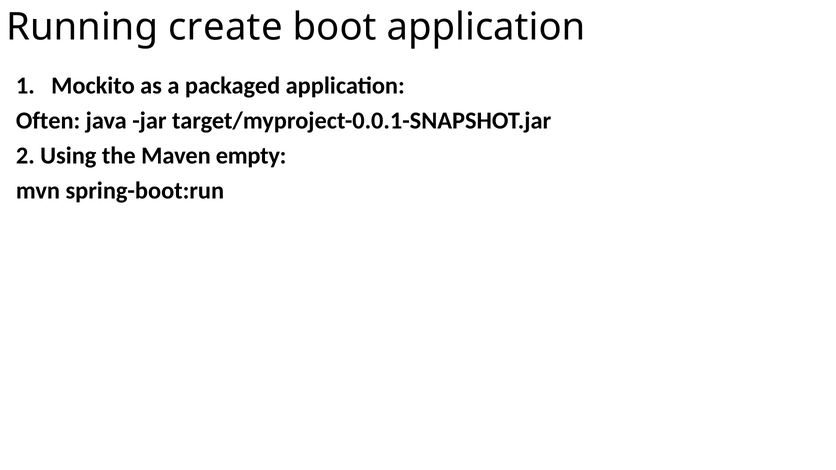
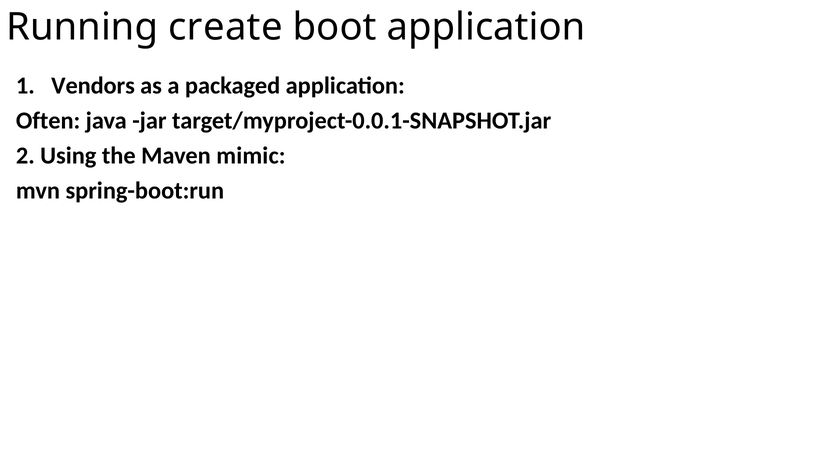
Mockito: Mockito -> Vendors
empty: empty -> mimic
